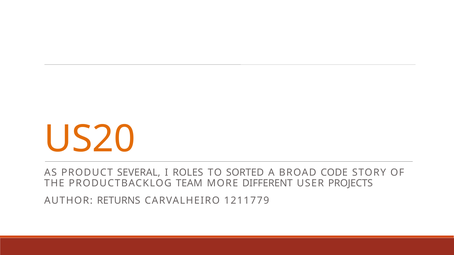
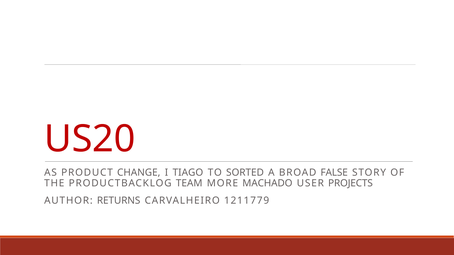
US20 colour: orange -> red
SEVERAL: SEVERAL -> CHANGE
ROLES: ROLES -> TIAGO
CODE: CODE -> FALSE
DIFFERENT: DIFFERENT -> MACHADO
